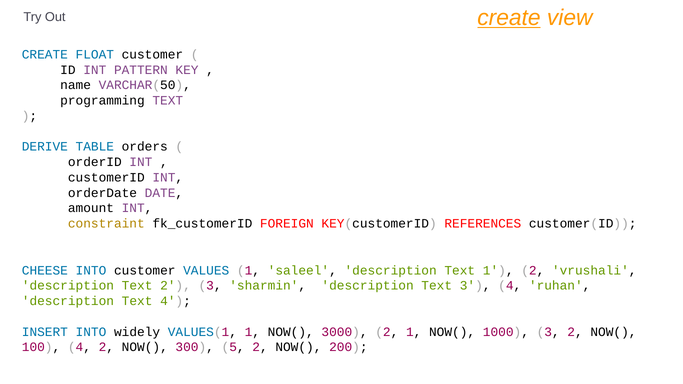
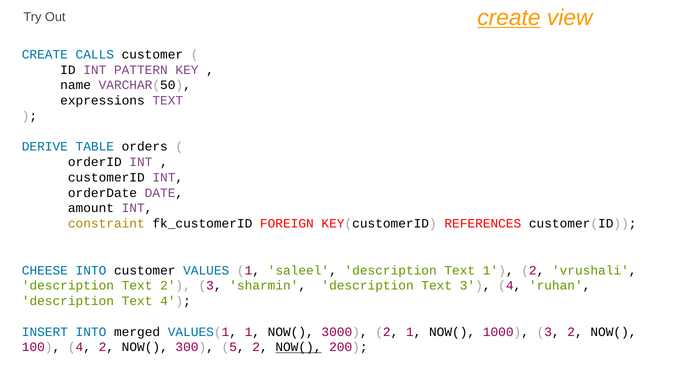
FLOAT: FLOAT -> CALLS
programming: programming -> expressions
widely: widely -> merged
NOW( at (298, 347) underline: none -> present
